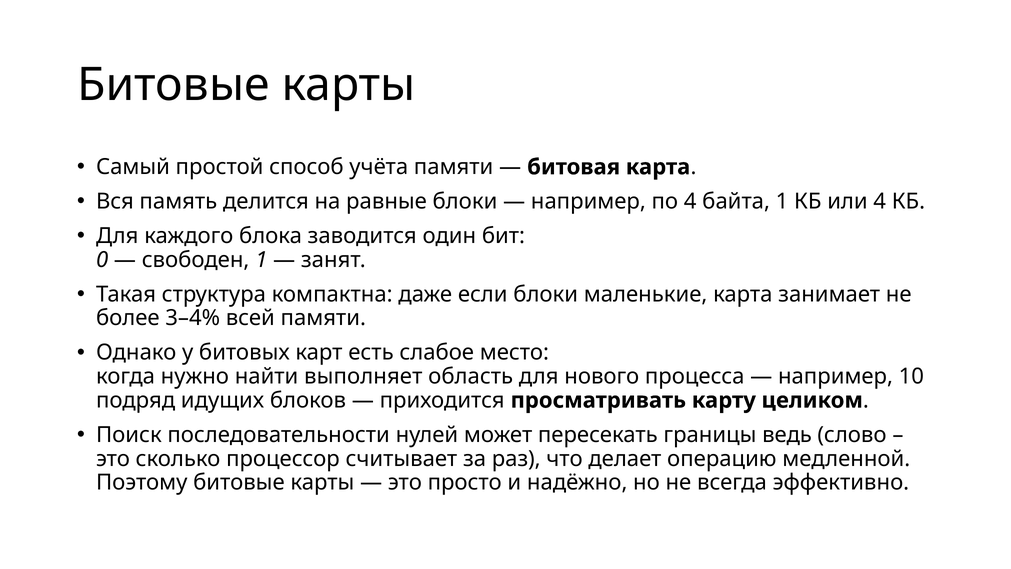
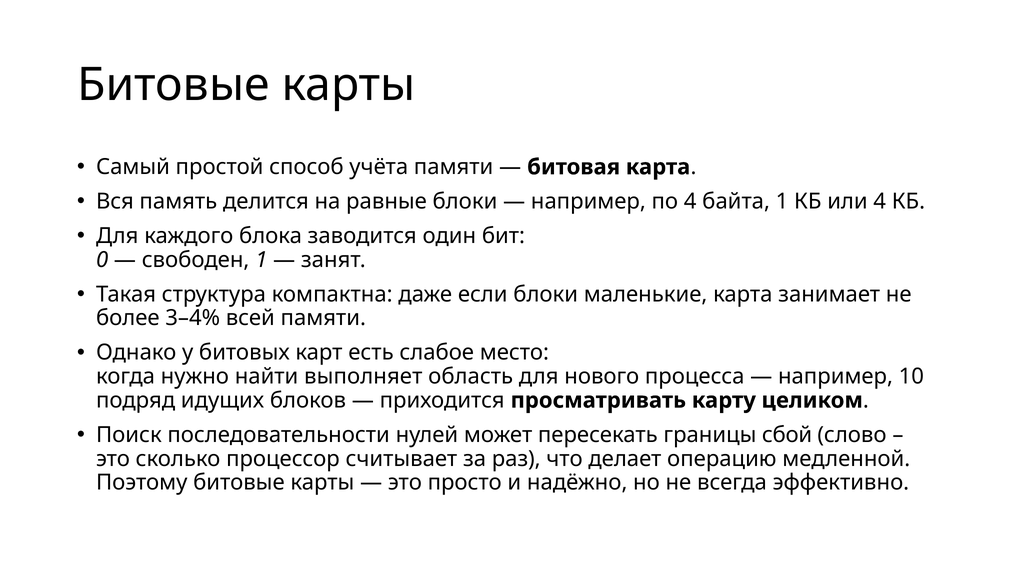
ведь: ведь -> сбой
